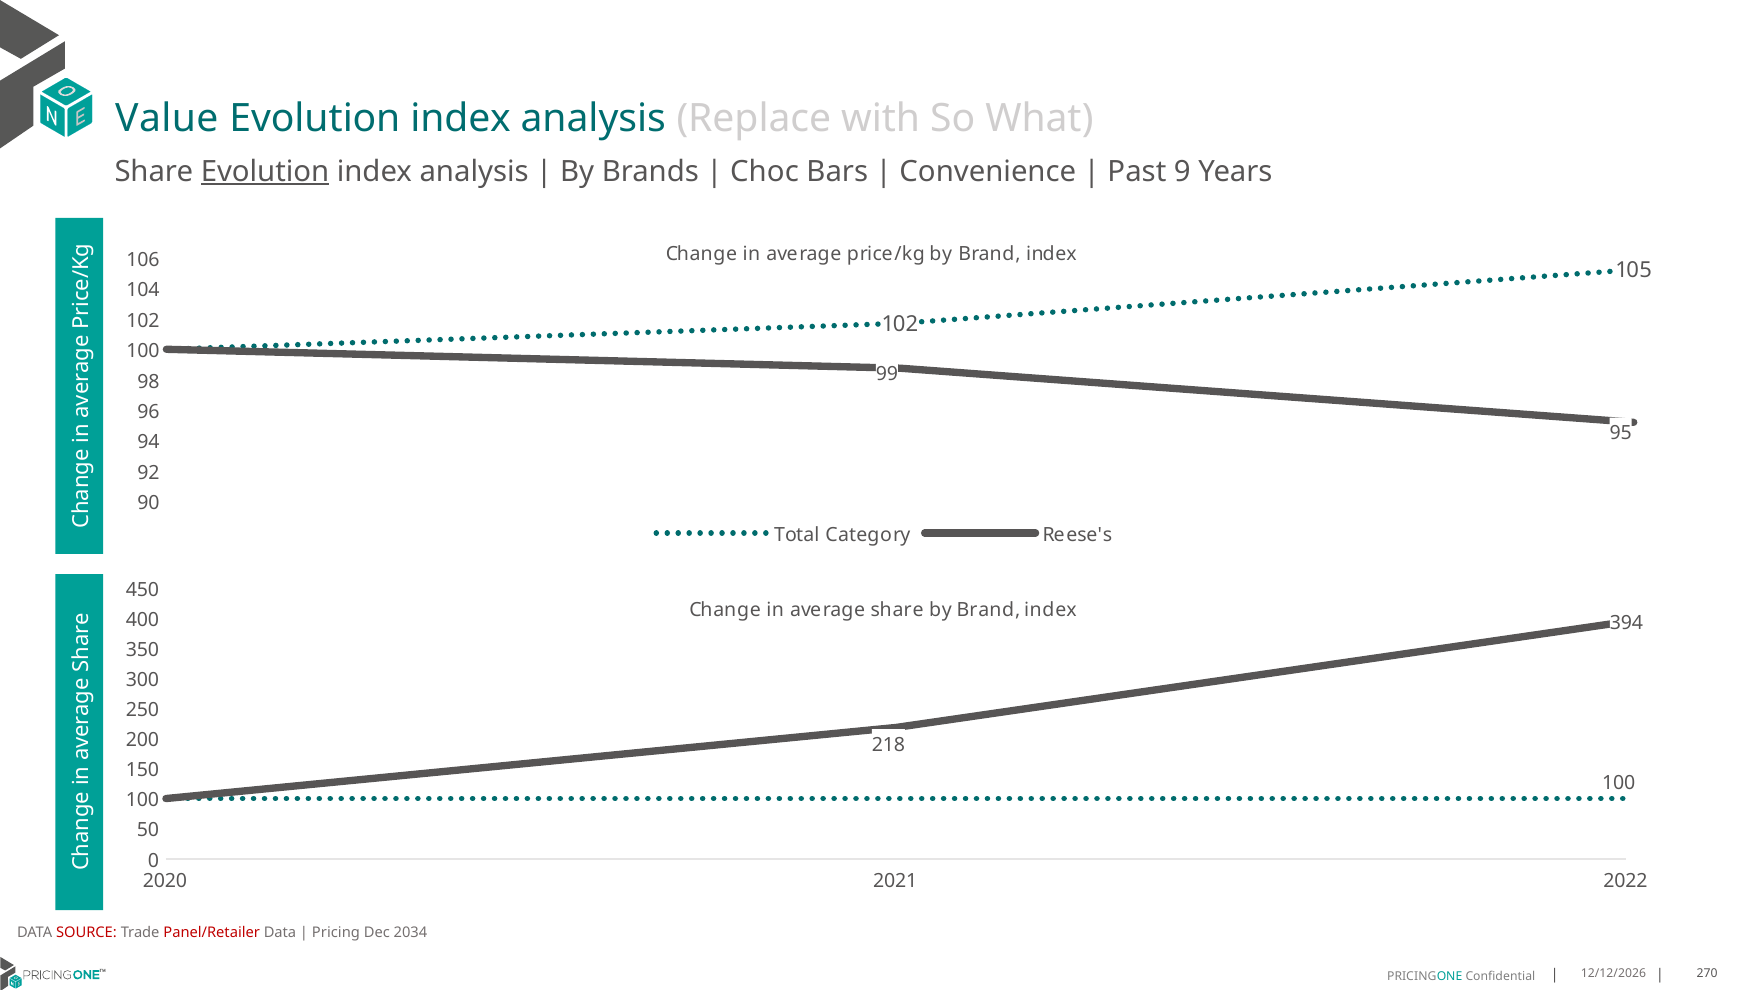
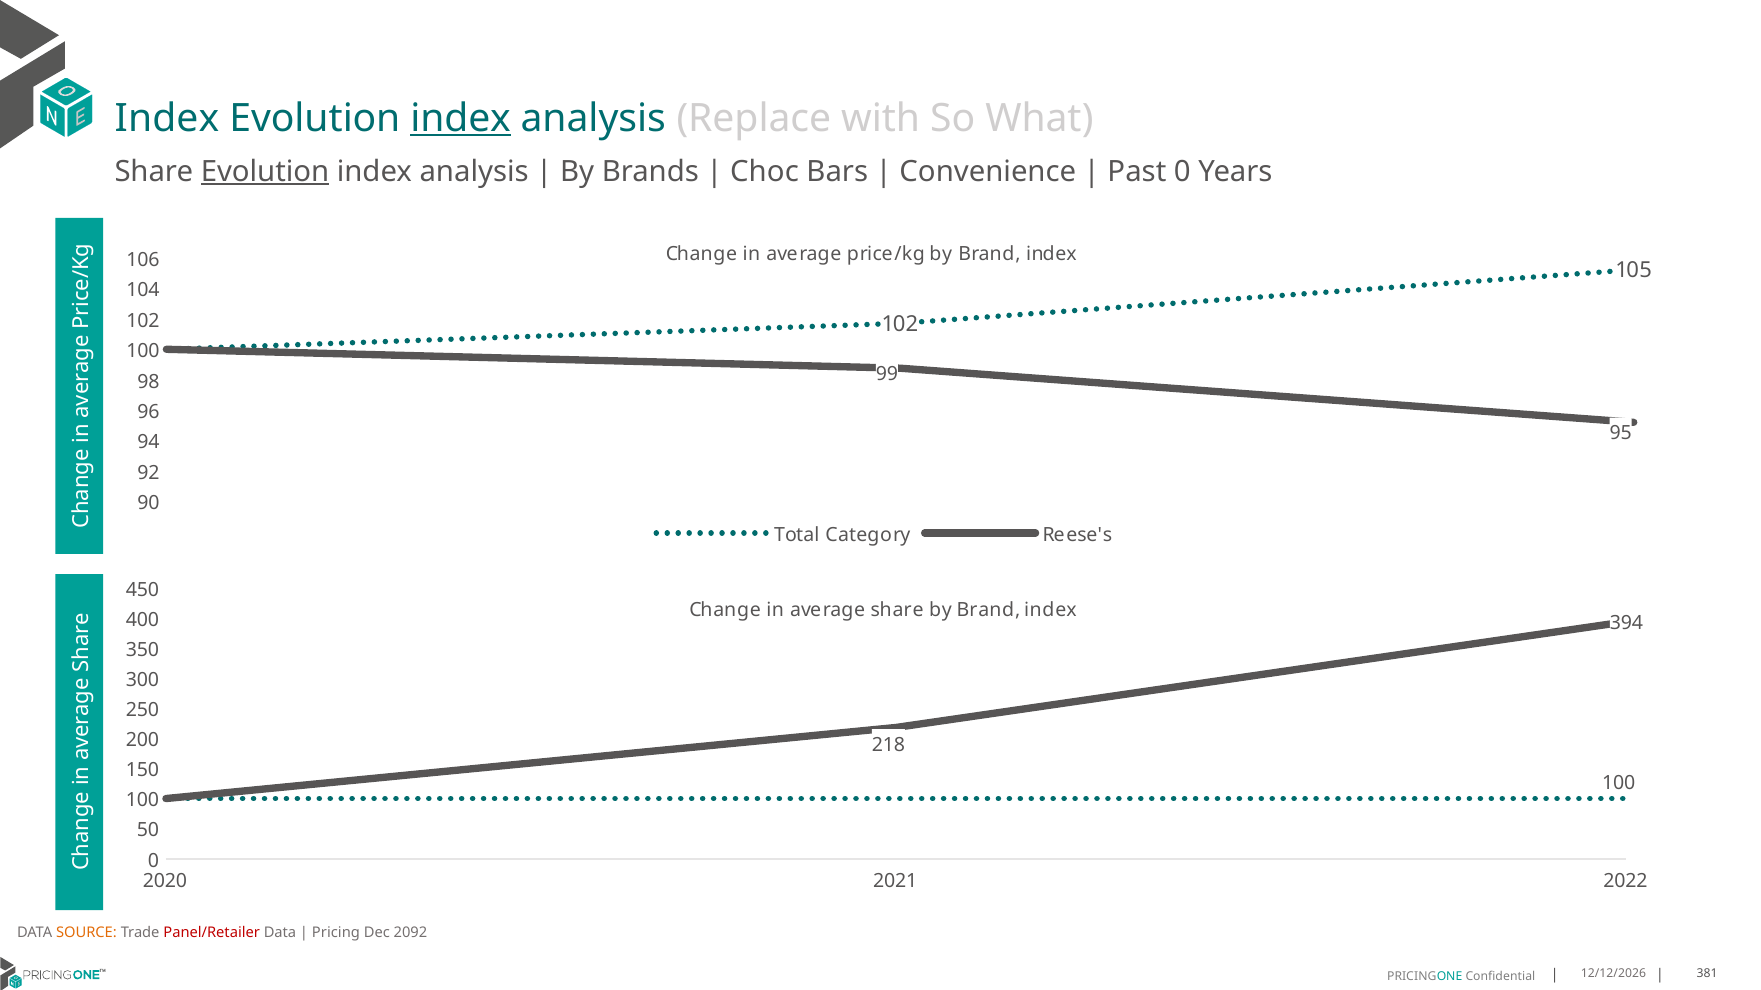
Value at (167, 118): Value -> Index
index at (461, 118) underline: none -> present
Past 9: 9 -> 0
SOURCE colour: red -> orange
2034: 2034 -> 2092
270: 270 -> 381
